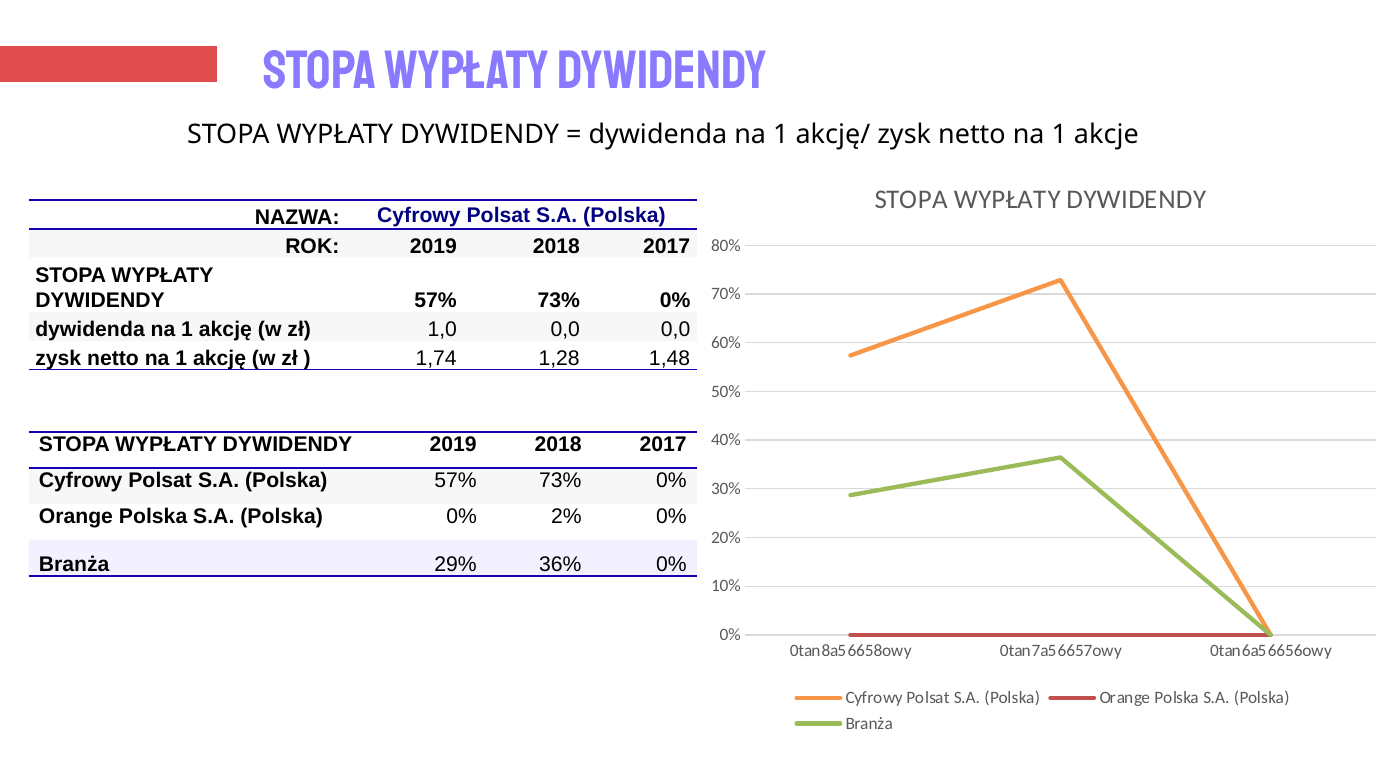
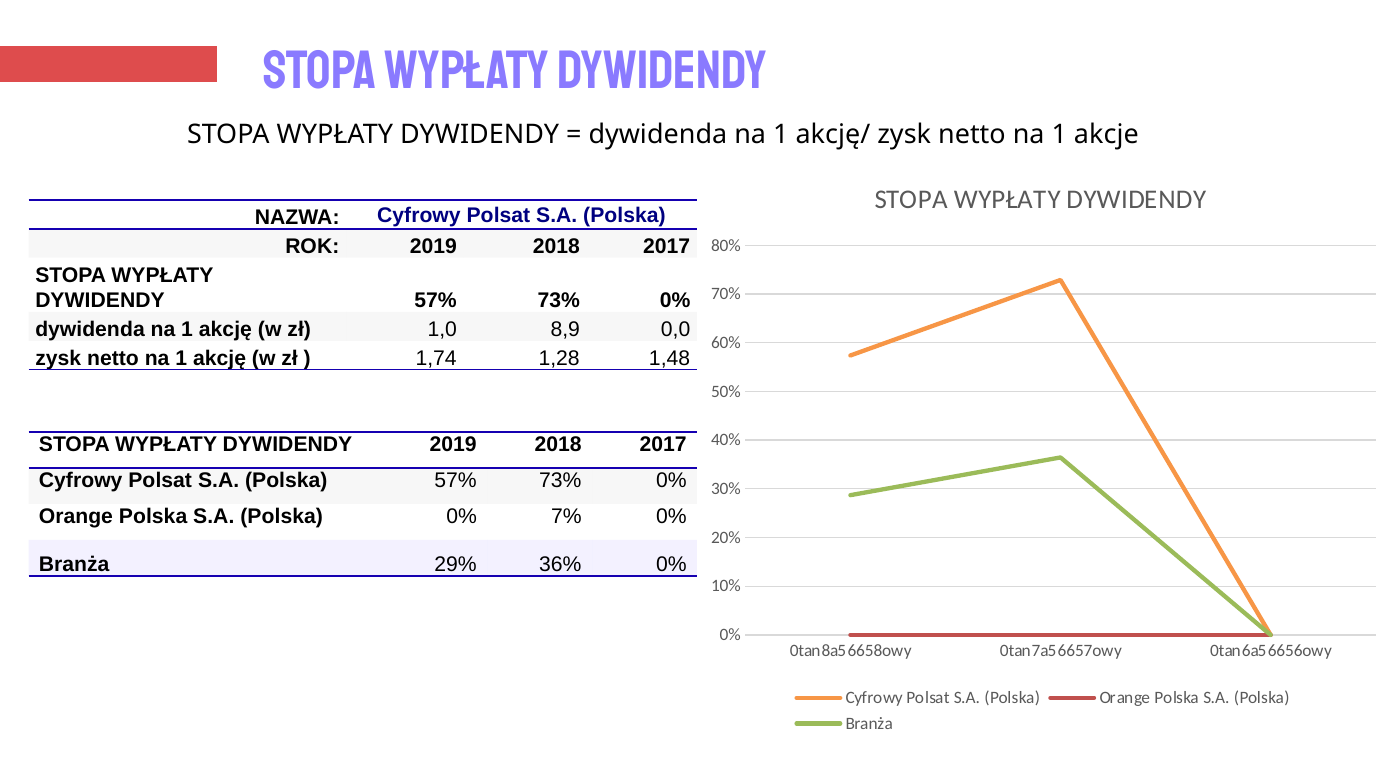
1,0 0,0: 0,0 -> 8,9
2%: 2% -> 7%
